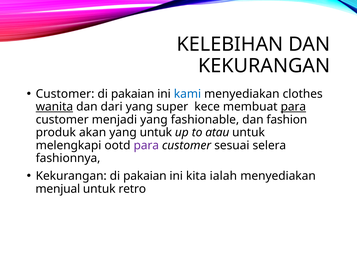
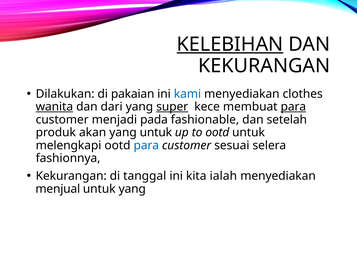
KELEBIHAN underline: none -> present
Customer at (65, 94): Customer -> Dilakukan
super underline: none -> present
menjadi yang: yang -> pada
fashion: fashion -> setelah
to atau: atau -> ootd
para at (146, 145) colour: purple -> blue
Kekurangan di pakaian: pakaian -> tanggal
untuk retro: retro -> yang
